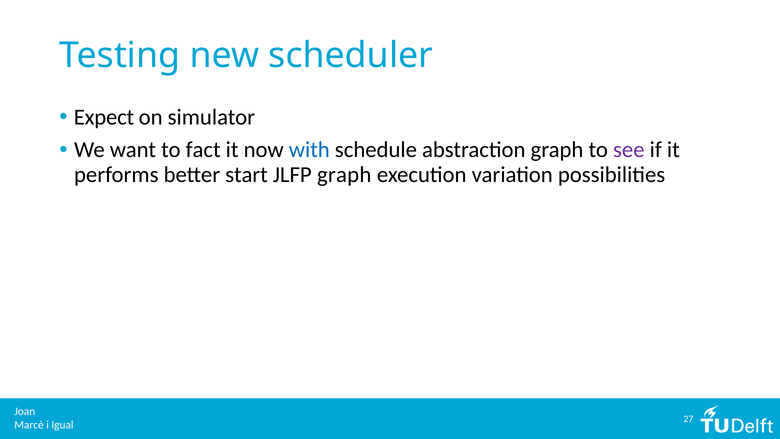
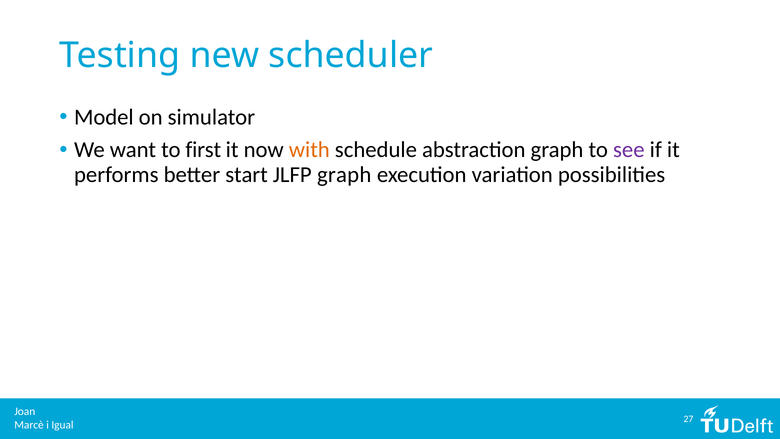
Expect: Expect -> Model
fact: fact -> first
with colour: blue -> orange
